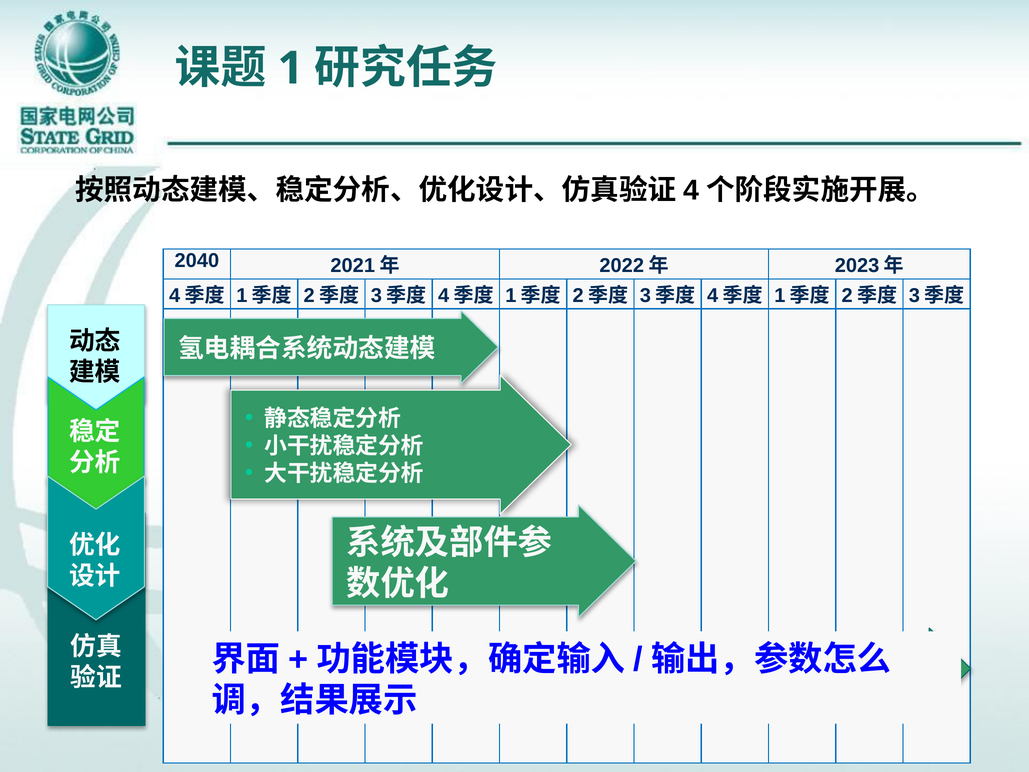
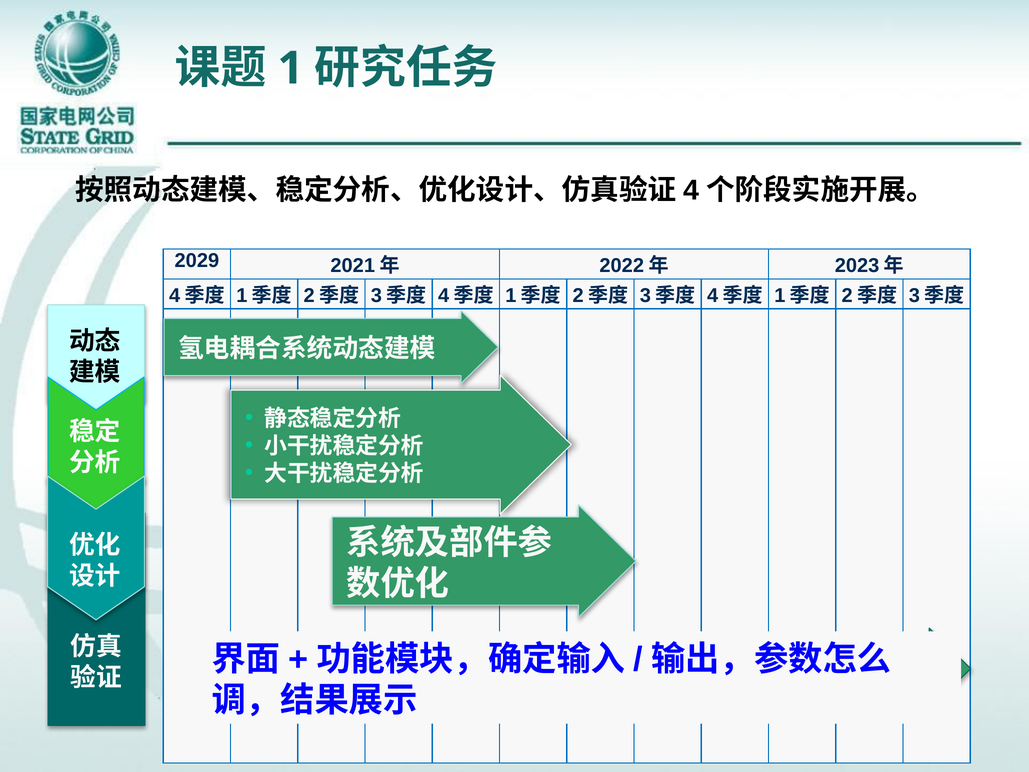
2040: 2040 -> 2029
